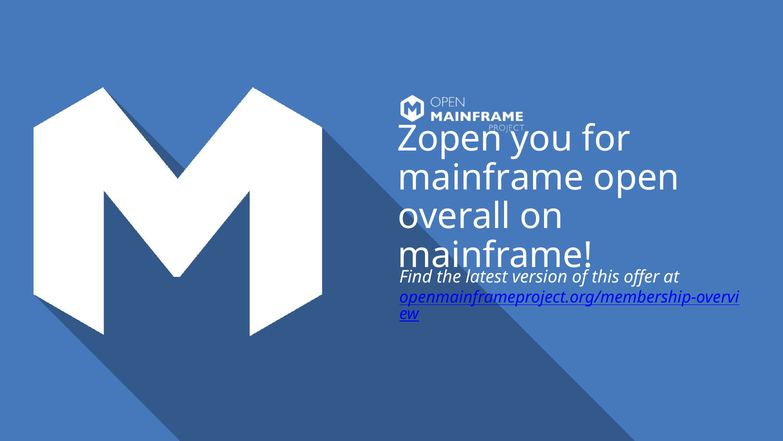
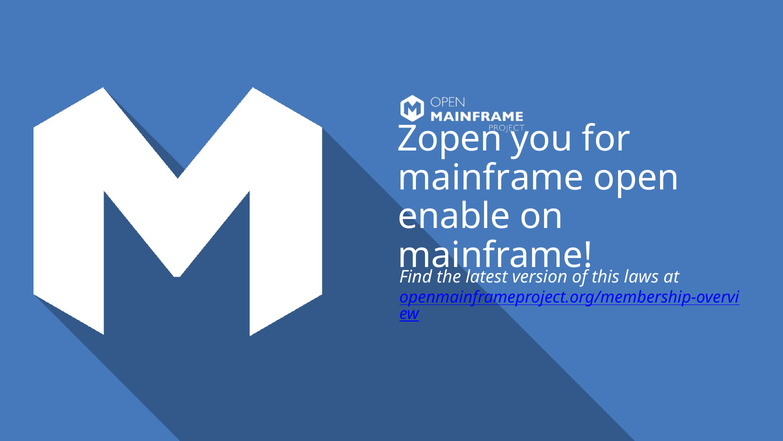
overall: overall -> enable
offer: offer -> laws
